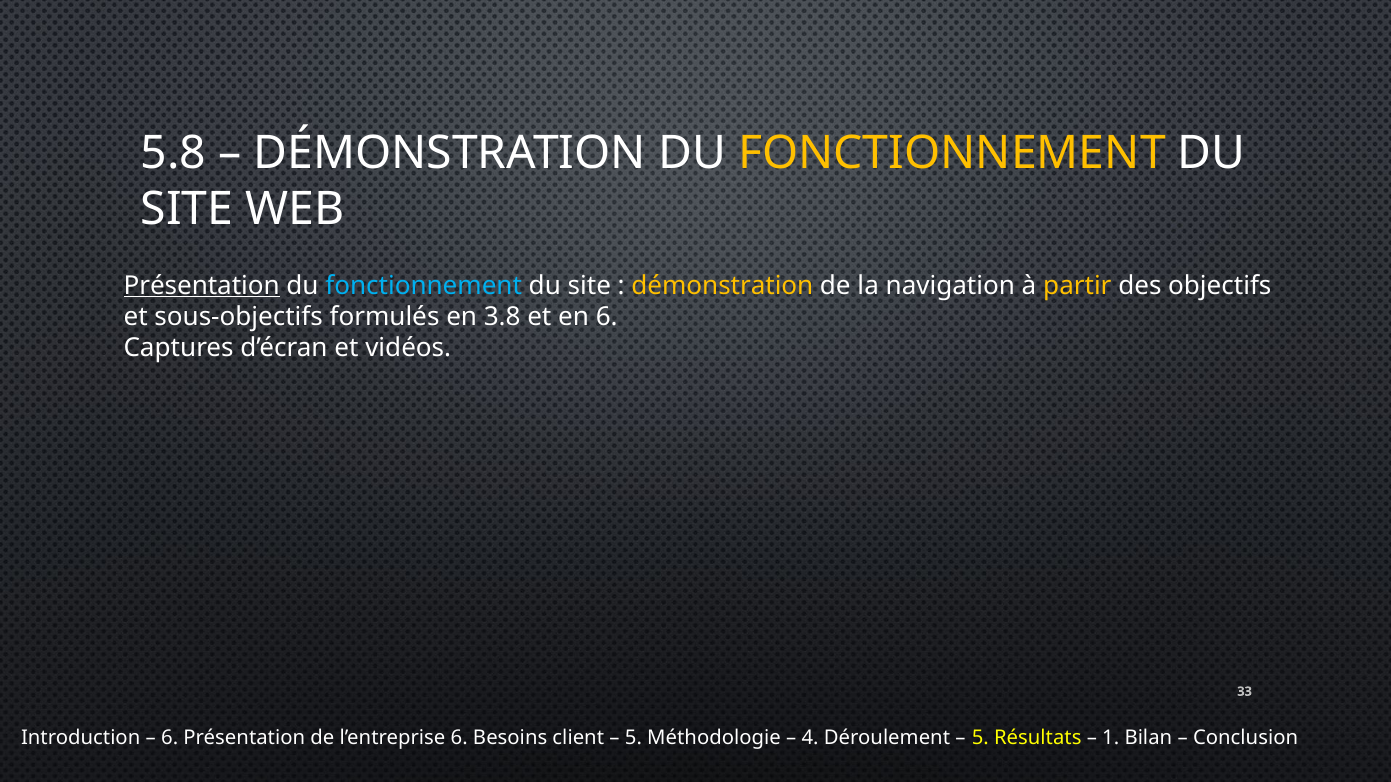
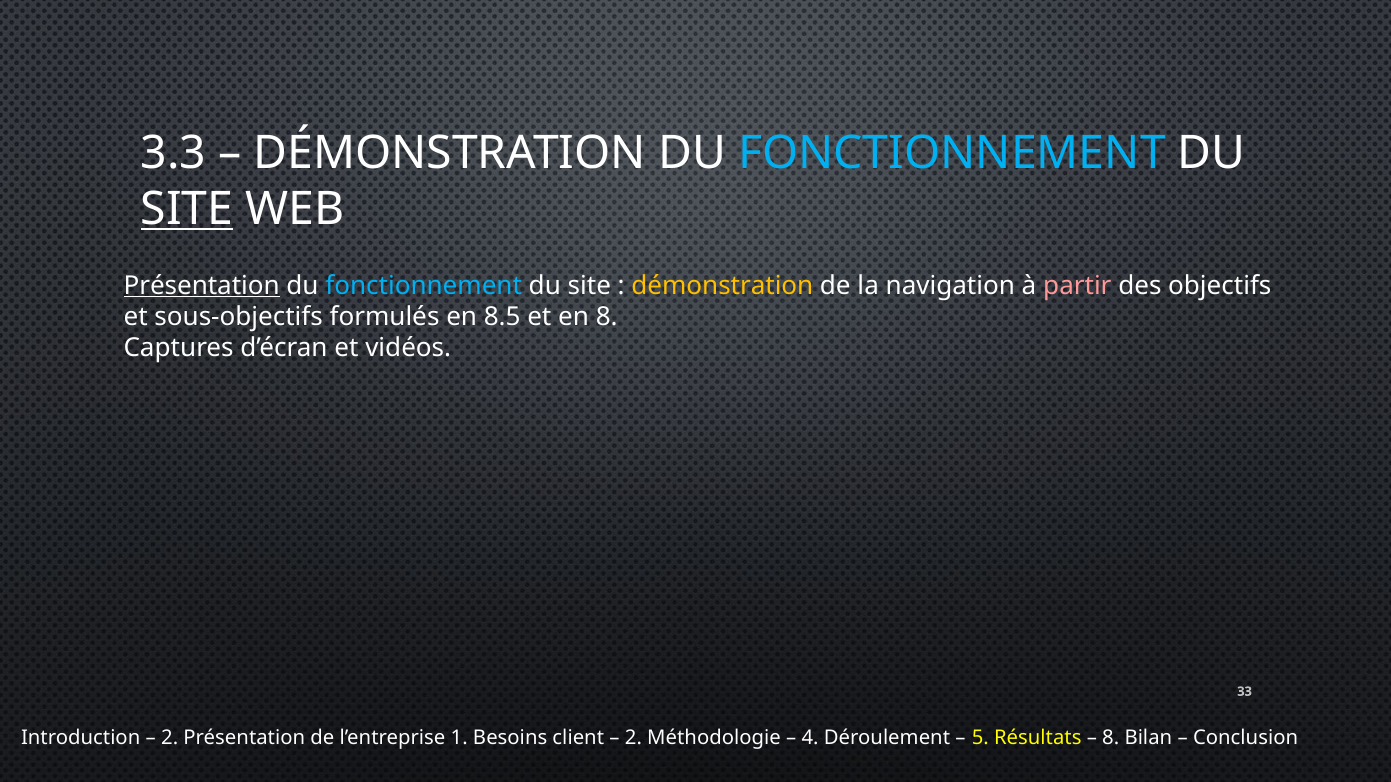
5.8: 5.8 -> 3.3
FONCTIONNEMENT at (952, 154) colour: yellow -> light blue
SITE at (187, 209) underline: none -> present
partir colour: yellow -> pink
3.8: 3.8 -> 8.5
en 6: 6 -> 8
6 at (170, 738): 6 -> 2
l’entreprise 6: 6 -> 1
5 at (633, 738): 5 -> 2
1 at (1111, 738): 1 -> 8
